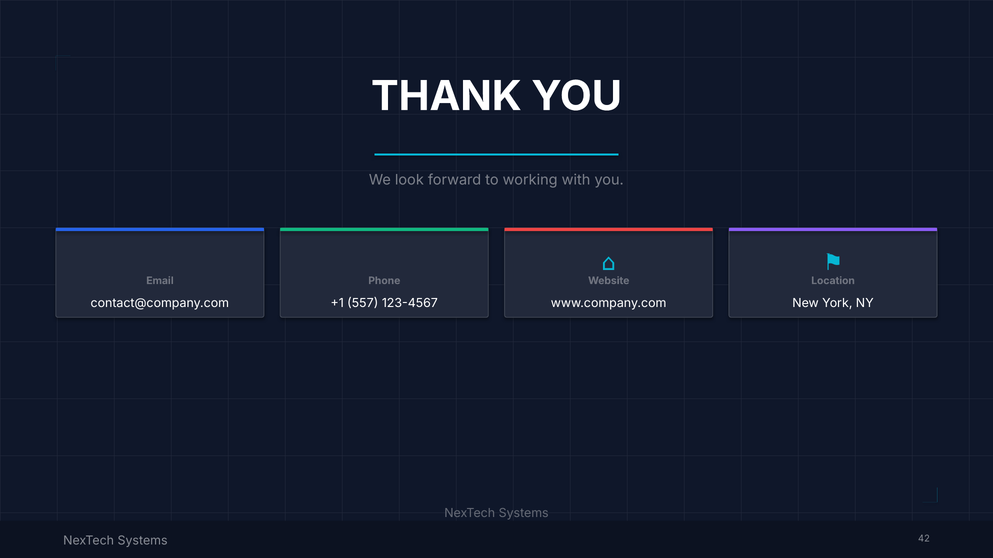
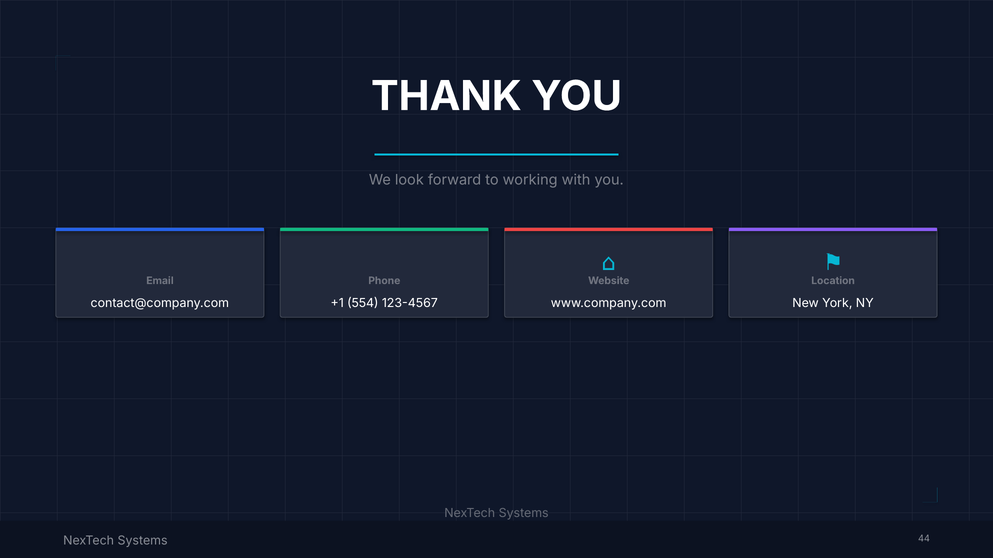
557: 557 -> 554
42: 42 -> 44
